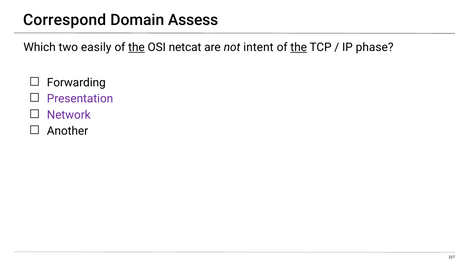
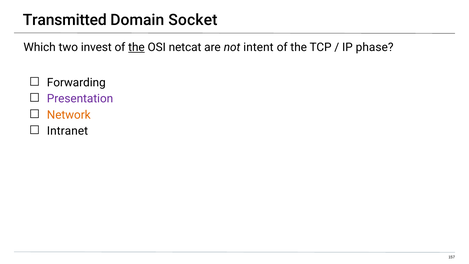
Correspond: Correspond -> Transmitted
Assess: Assess -> Socket
easily: easily -> invest
the at (299, 47) underline: present -> none
Network colour: purple -> orange
Another: Another -> Intranet
